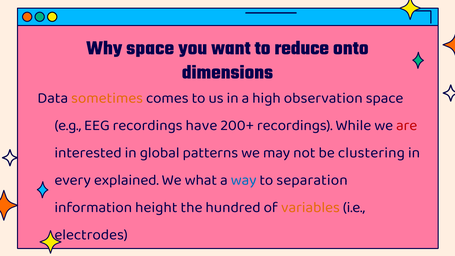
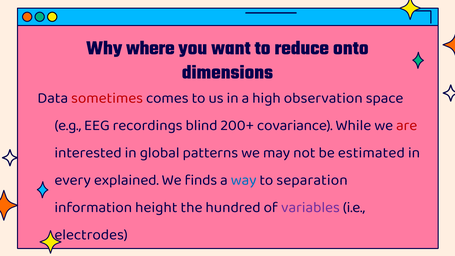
Why space: space -> where
sometimes colour: orange -> red
have: have -> blind
200+ recordings: recordings -> covariance
clustering: clustering -> estimated
what: what -> finds
variables colour: orange -> purple
